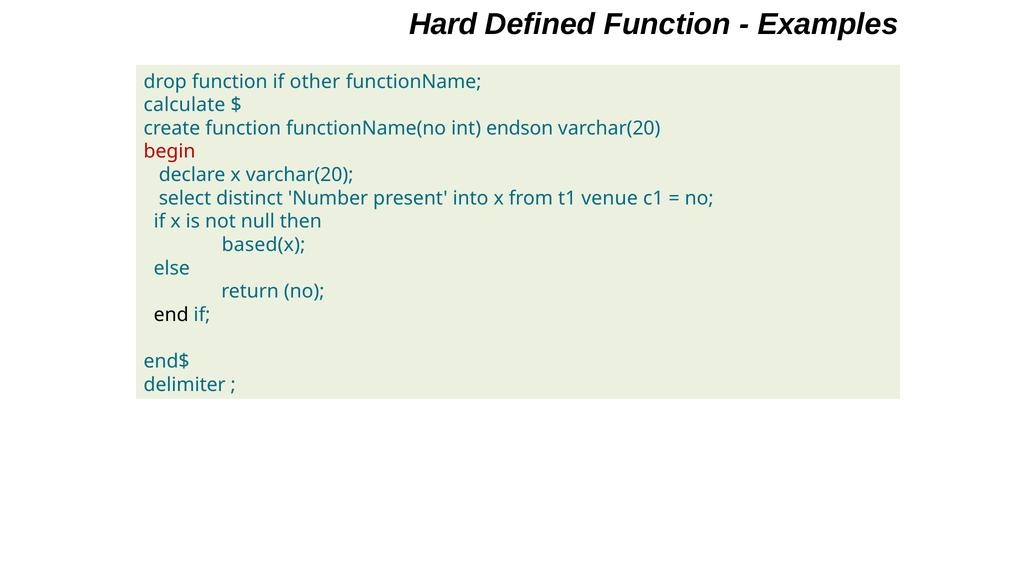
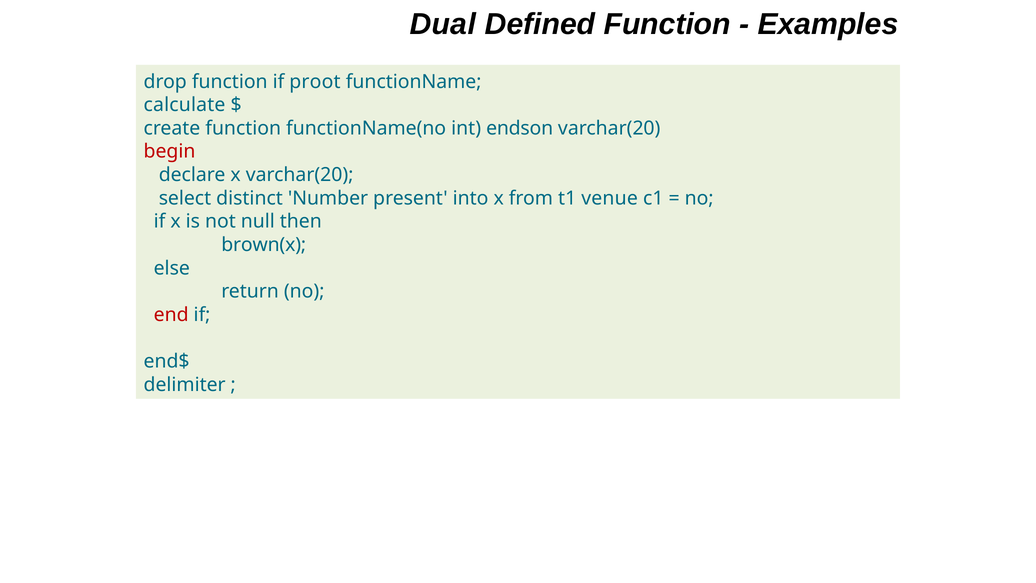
Hard: Hard -> Dual
other: other -> proot
based(x: based(x -> brown(x
end colour: black -> red
